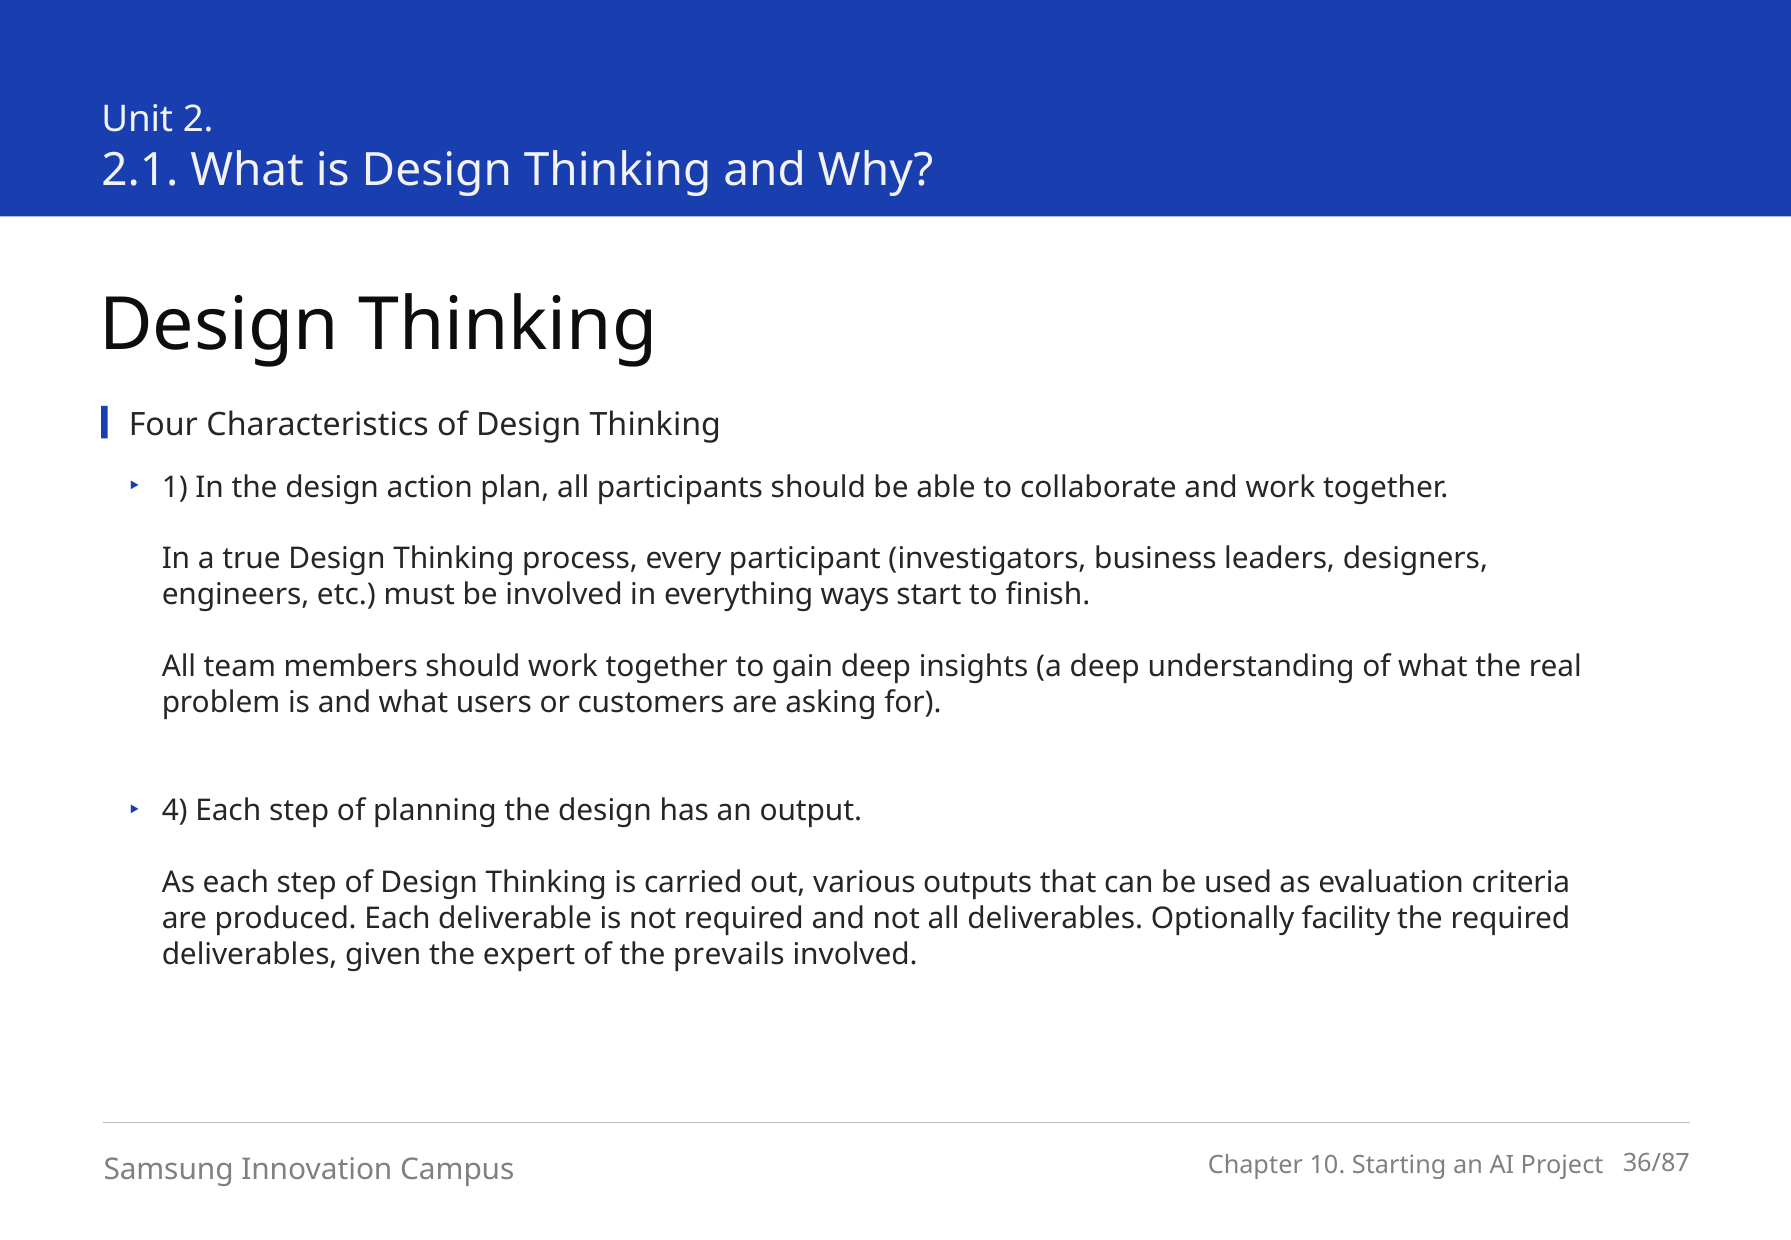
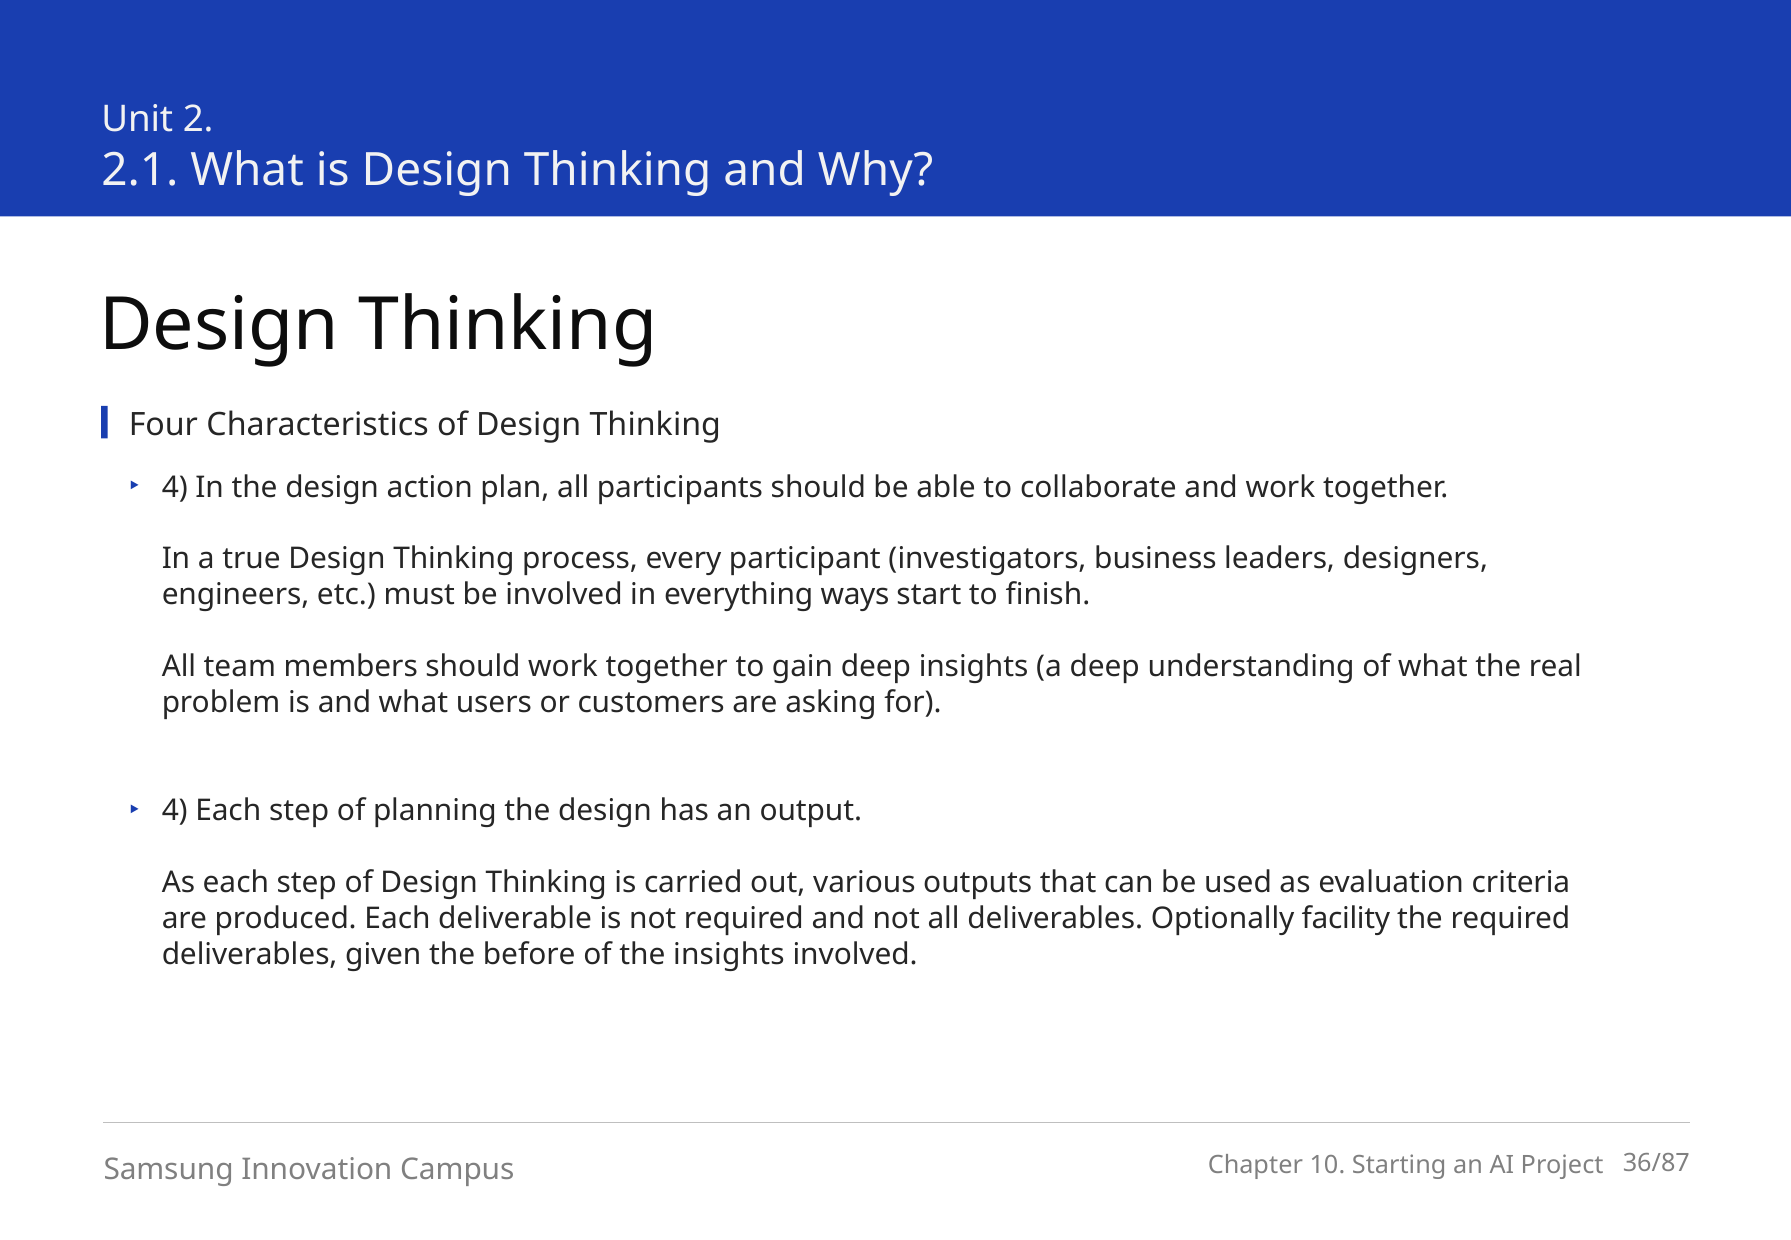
1 at (175, 487): 1 -> 4
expert: expert -> before
the prevails: prevails -> insights
